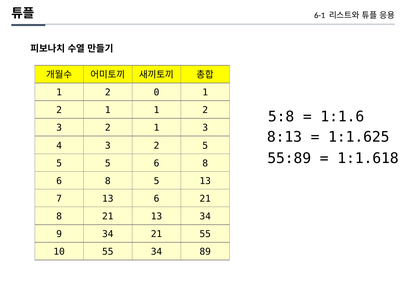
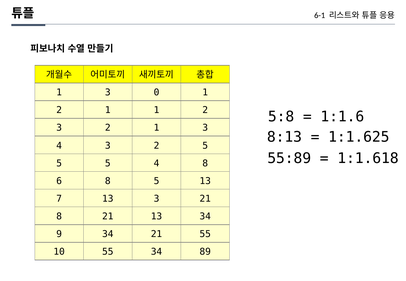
2 at (108, 92): 2 -> 3
5 6: 6 -> 4
13 6: 6 -> 3
